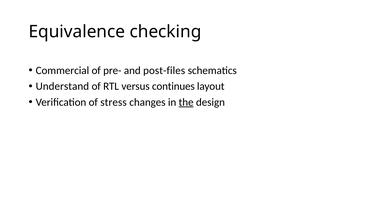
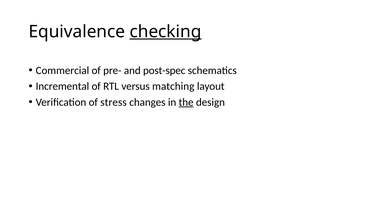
checking underline: none -> present
post-files: post-files -> post-spec
Understand: Understand -> Incremental
continues: continues -> matching
